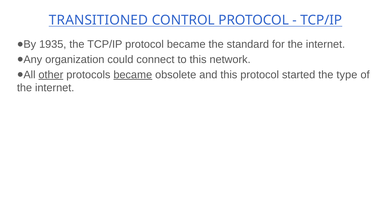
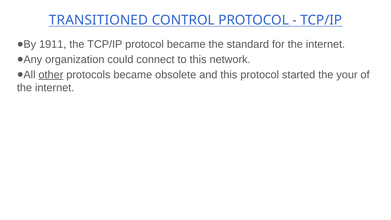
1935: 1935 -> 1911
became at (133, 75) underline: present -> none
type: type -> your
